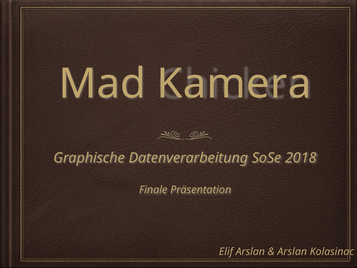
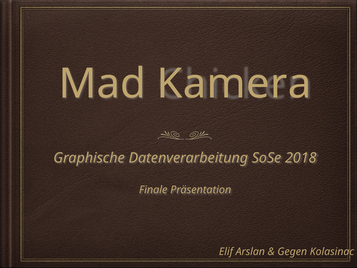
Arslan at (292, 251): Arslan -> Gegen
